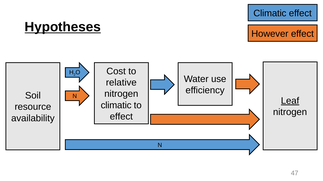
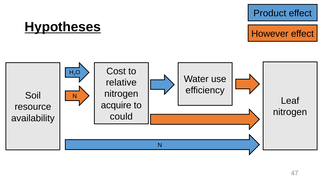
Climatic at (270, 13): Climatic -> Product
Leaf underline: present -> none
climatic at (116, 106): climatic -> acquire
effect at (121, 117): effect -> could
